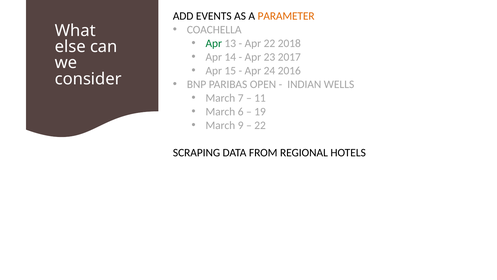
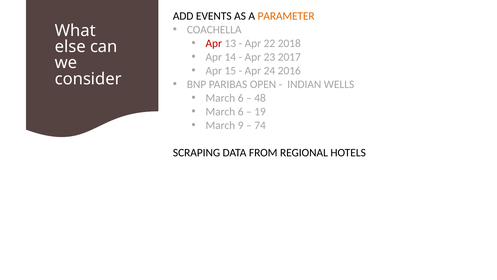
Apr at (214, 43) colour: green -> red
7 at (241, 98): 7 -> 6
11: 11 -> 48
22 at (260, 125): 22 -> 74
